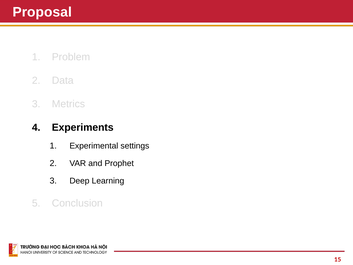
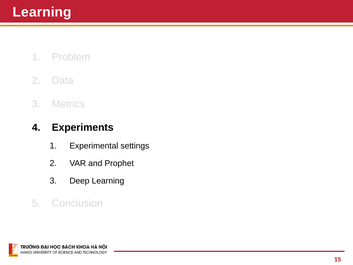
Proposal at (42, 12): Proposal -> Learning
